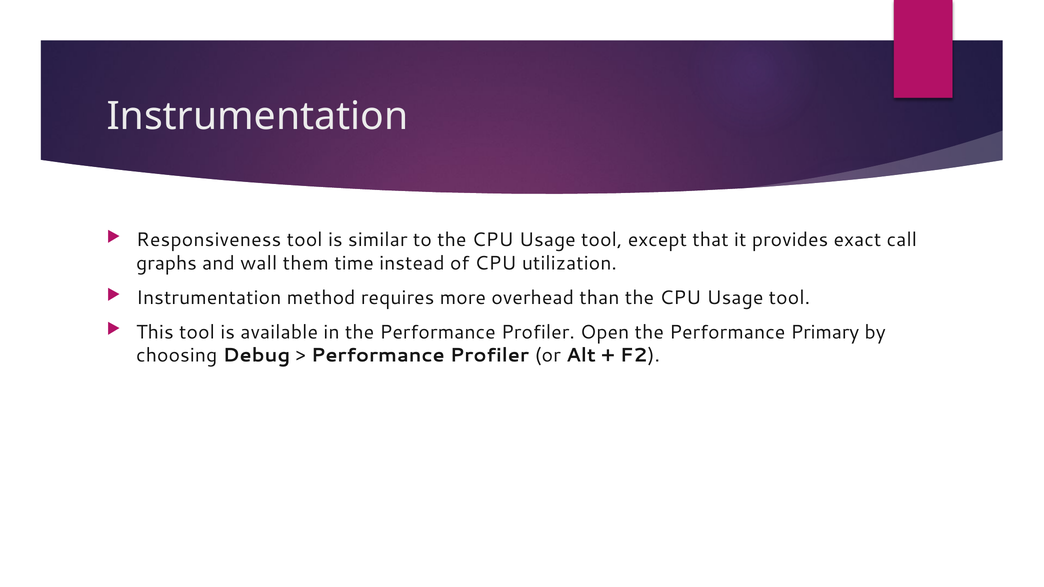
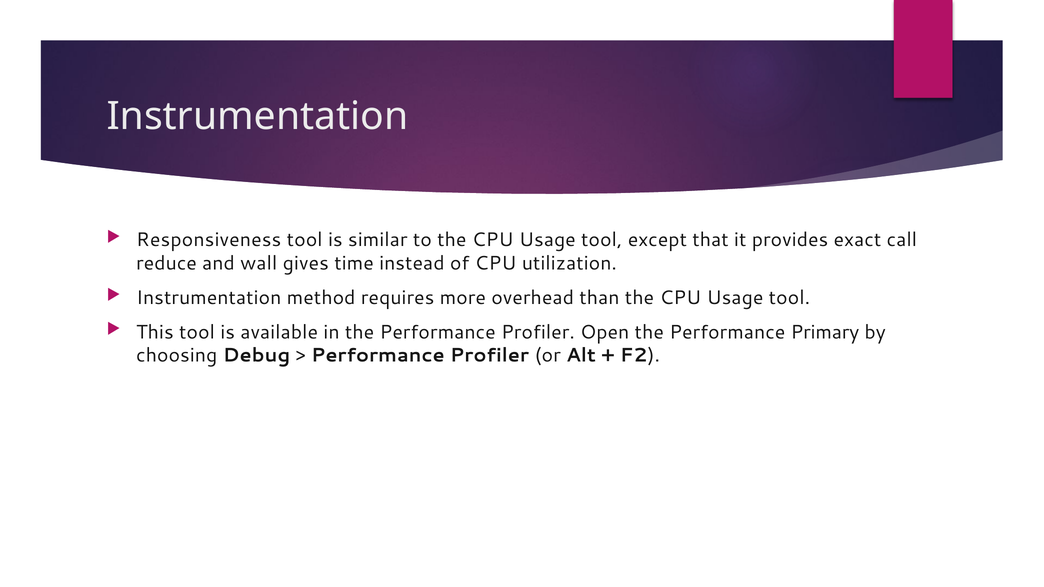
graphs: graphs -> reduce
them: them -> gives
